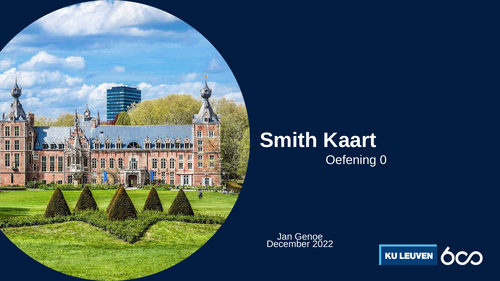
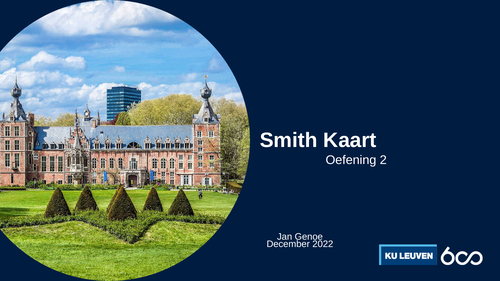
0: 0 -> 2
